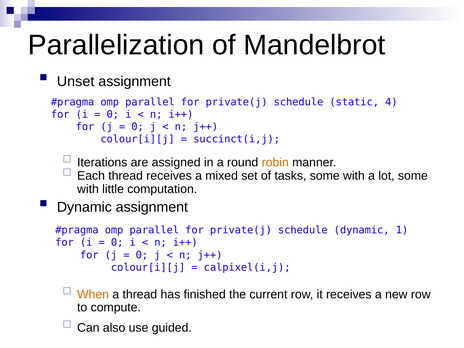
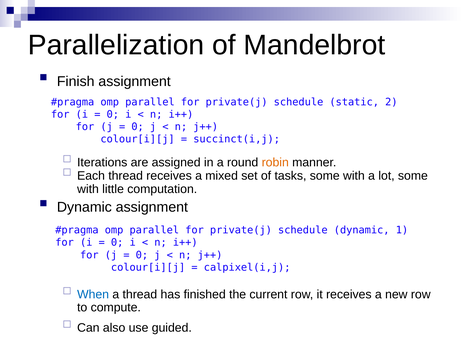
Unset: Unset -> Finish
4: 4 -> 2
When colour: orange -> blue
